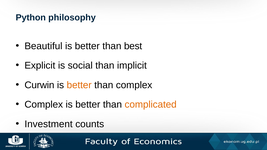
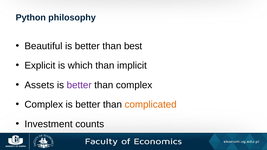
social: social -> which
Curwin: Curwin -> Assets
better at (79, 85) colour: orange -> purple
